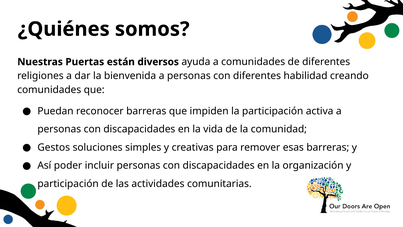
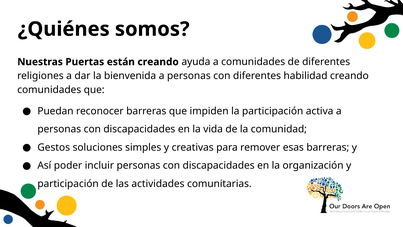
están diversos: diversos -> creando
